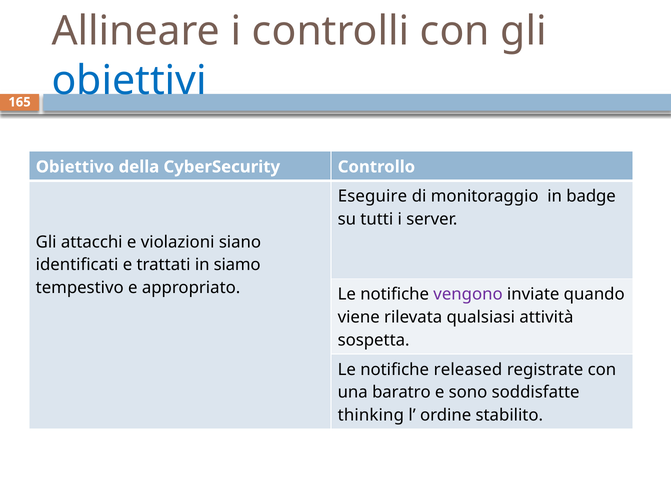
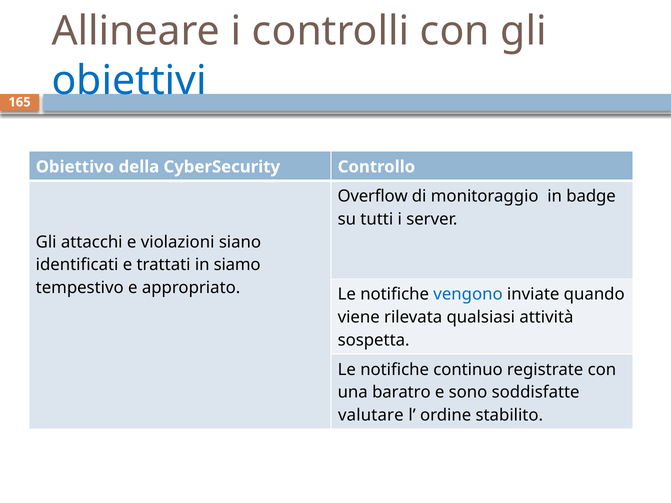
Eseguire: Eseguire -> Overflow
vengono colour: purple -> blue
released: released -> continuo
thinking: thinking -> valutare
